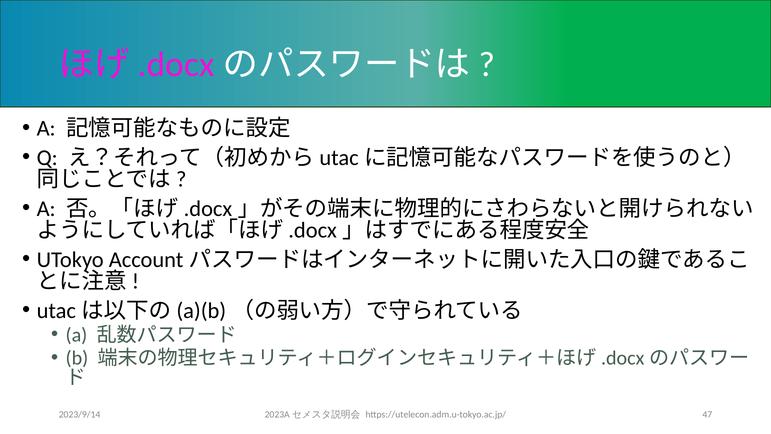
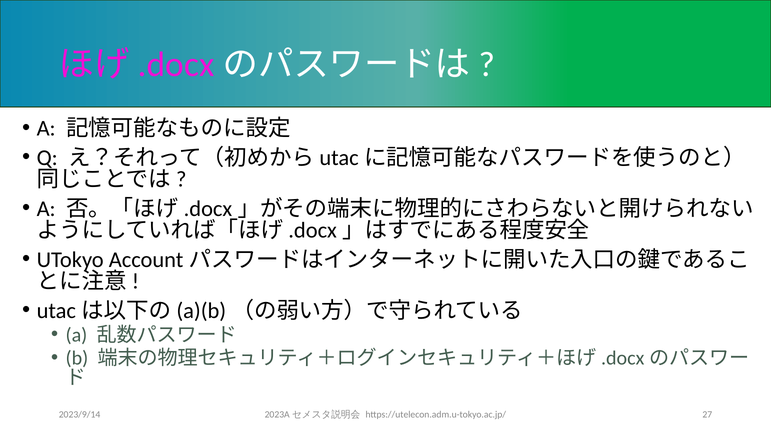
47: 47 -> 27
